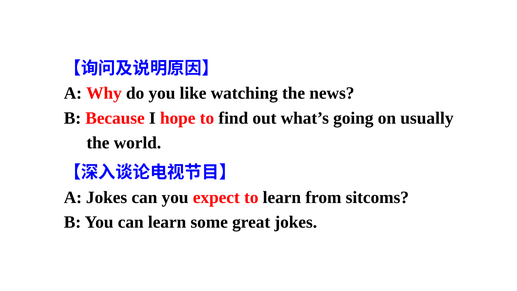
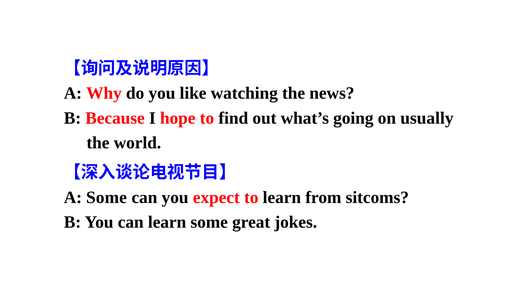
A Jokes: Jokes -> Some
